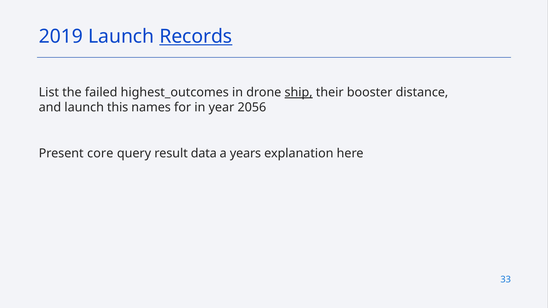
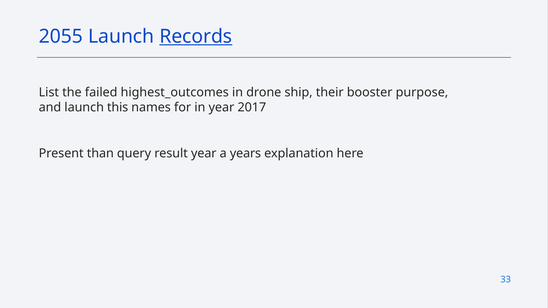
2019: 2019 -> 2055
ship underline: present -> none
distance: distance -> purpose
2056: 2056 -> 2017
core: core -> than
result data: data -> year
